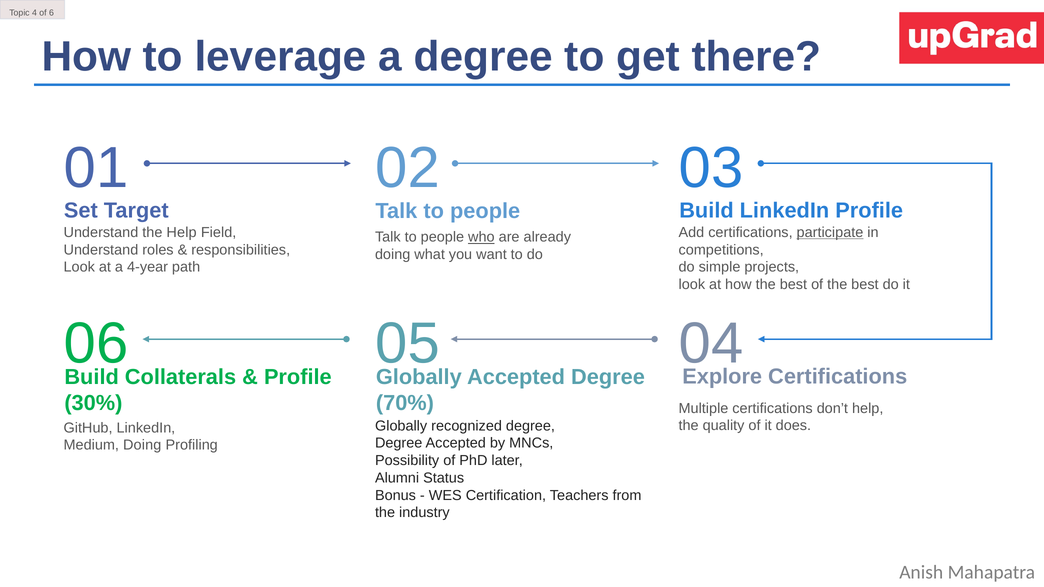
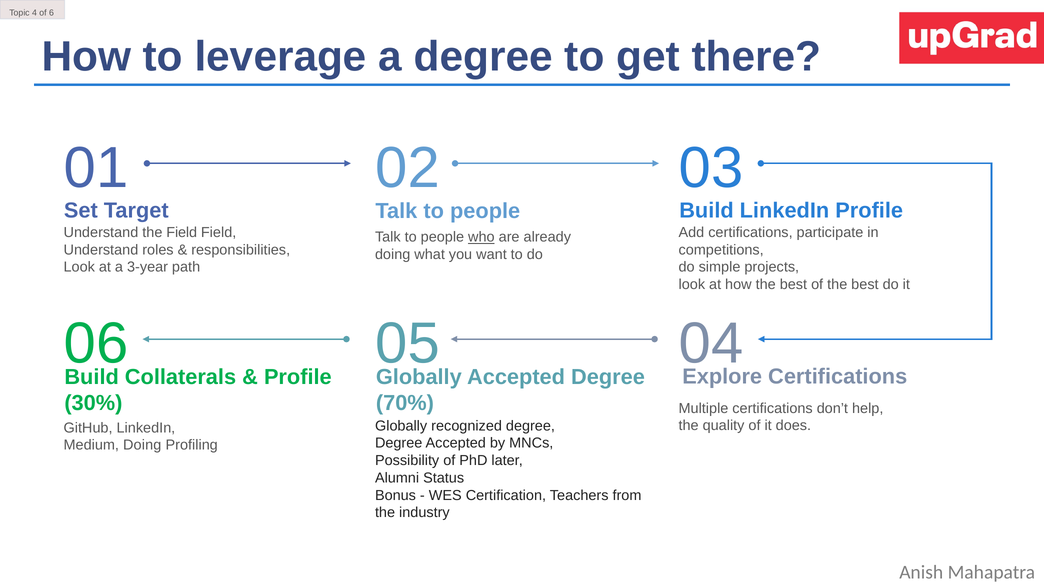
the Help: Help -> Field
participate underline: present -> none
4-year: 4-year -> 3-year
